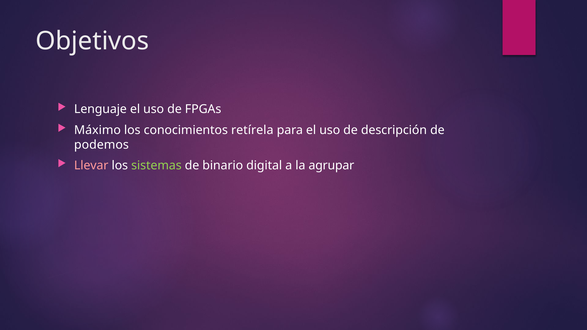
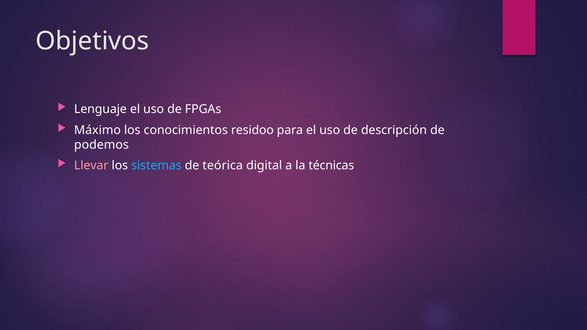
retírela: retírela -> residoo
sistemas colour: light green -> light blue
binario: binario -> teórica
agrupar: agrupar -> técnicas
